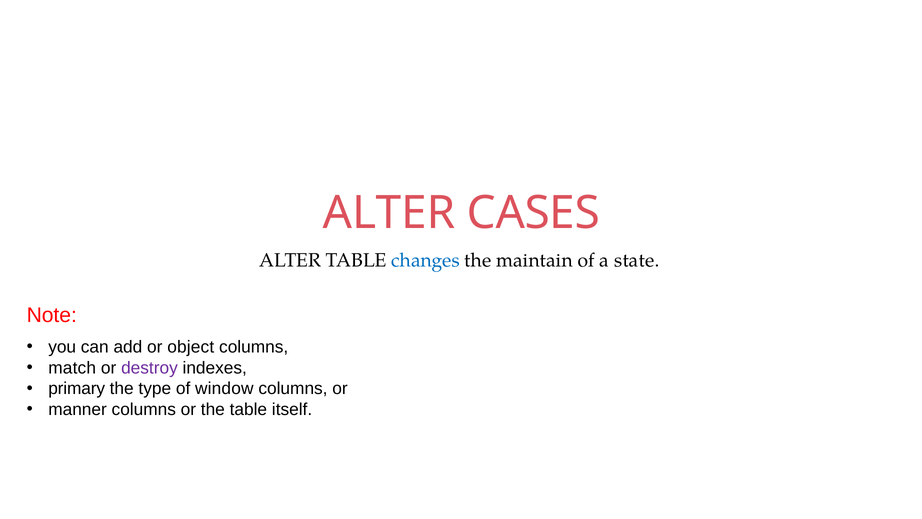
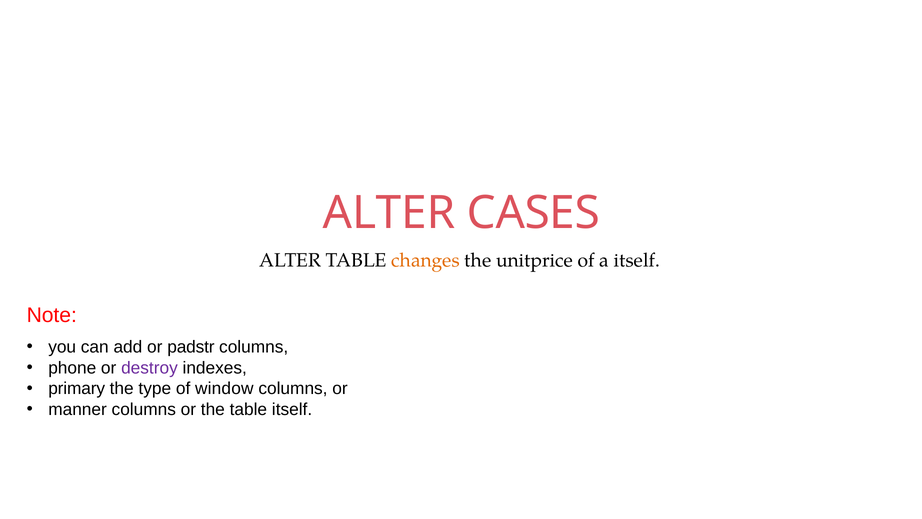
changes colour: blue -> orange
maintain: maintain -> unitprice
a state: state -> itself
object: object -> padstr
match: match -> phone
